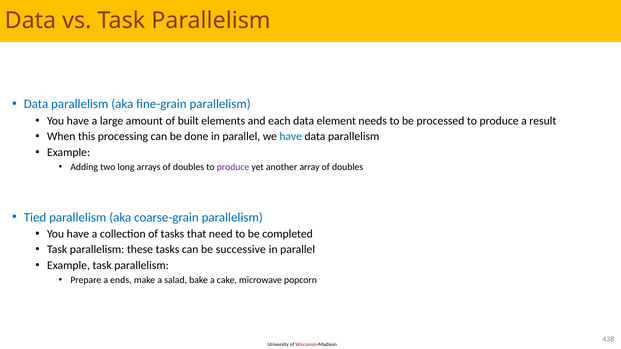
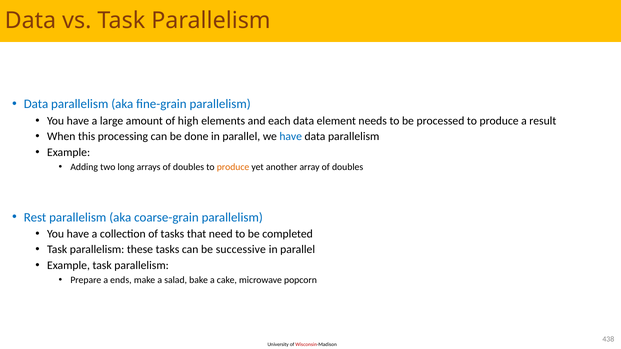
built: built -> high
produce at (233, 167) colour: purple -> orange
Tied: Tied -> Rest
